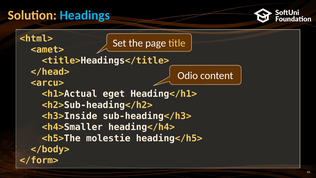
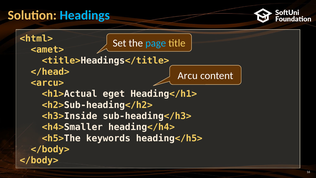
page colour: white -> light blue
Odio: Odio -> Arcu
molestie: molestie -> keywords
</form> at (39, 160): </form> -> </body>
